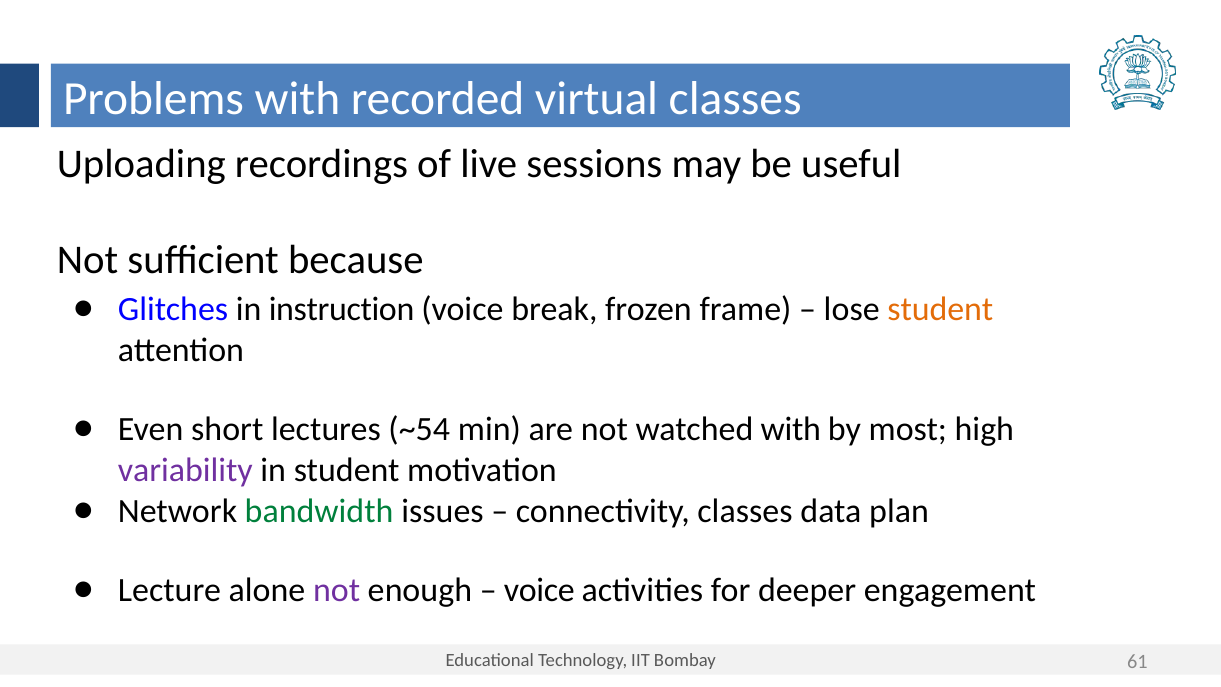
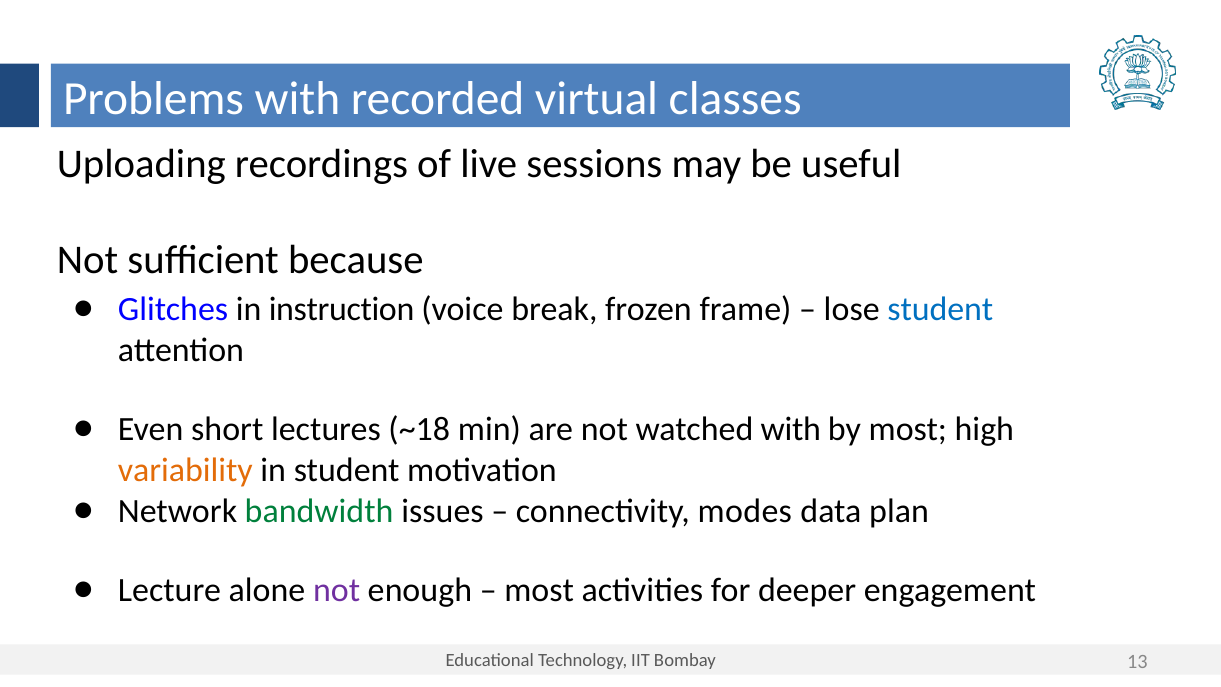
student at (940, 309) colour: orange -> blue
~54: ~54 -> ~18
variability colour: purple -> orange
connectivity classes: classes -> modes
voice at (539, 590): voice -> most
61: 61 -> 13
